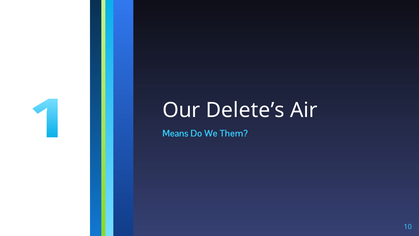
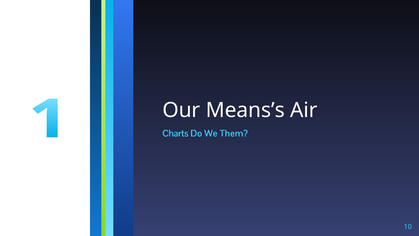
Delete’s: Delete’s -> Means’s
Means: Means -> Charts
